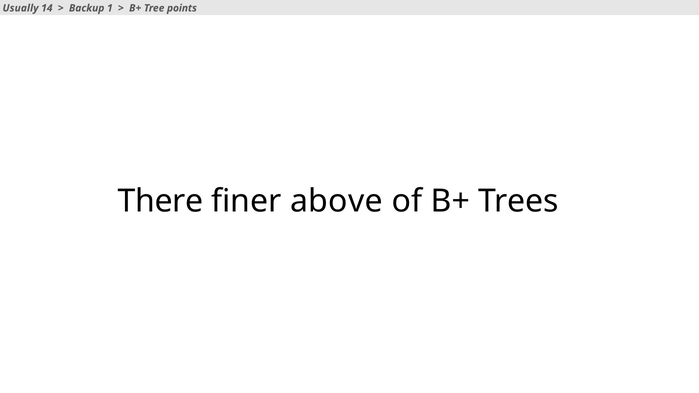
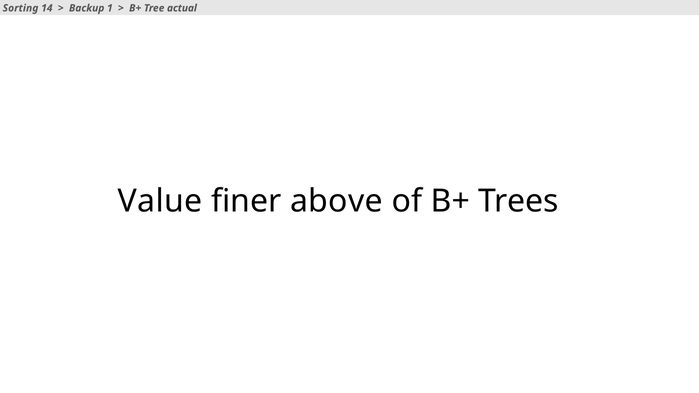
Usually: Usually -> Sorting
points: points -> actual
There: There -> Value
